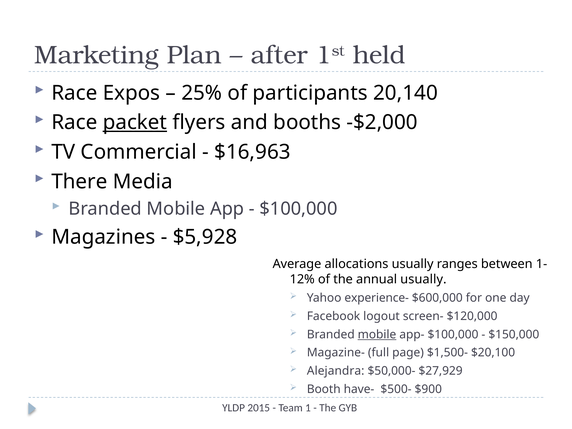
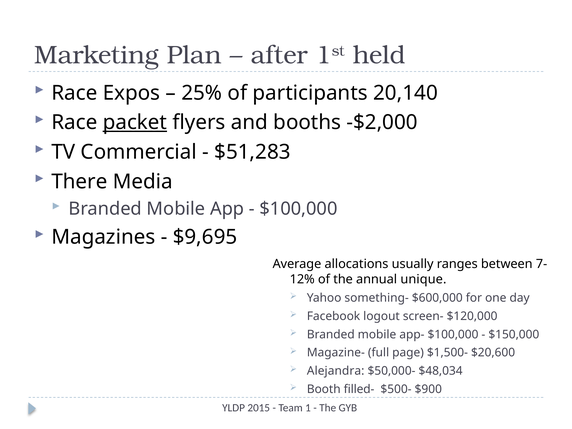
$16,963: $16,963 -> $51,283
$5,928: $5,928 -> $9,695
1-: 1- -> 7-
annual usually: usually -> unique
experience-: experience- -> something-
mobile at (377, 334) underline: present -> none
$20,100: $20,100 -> $20,600
$27,929: $27,929 -> $48,034
have-: have- -> filled-
